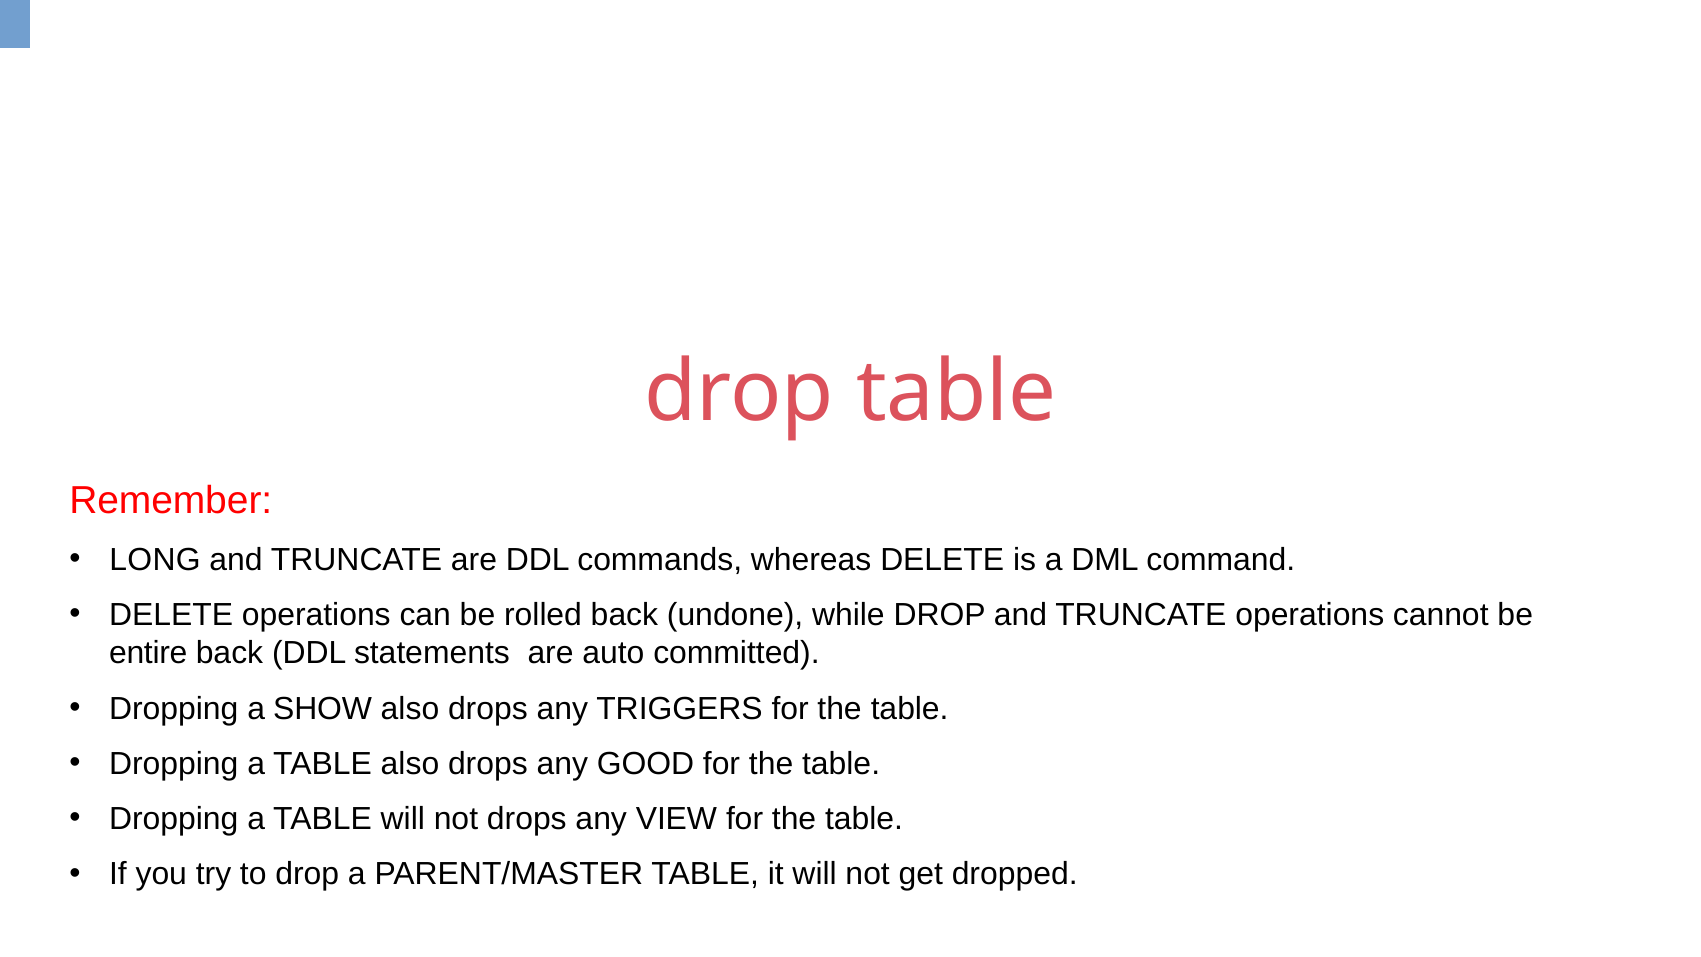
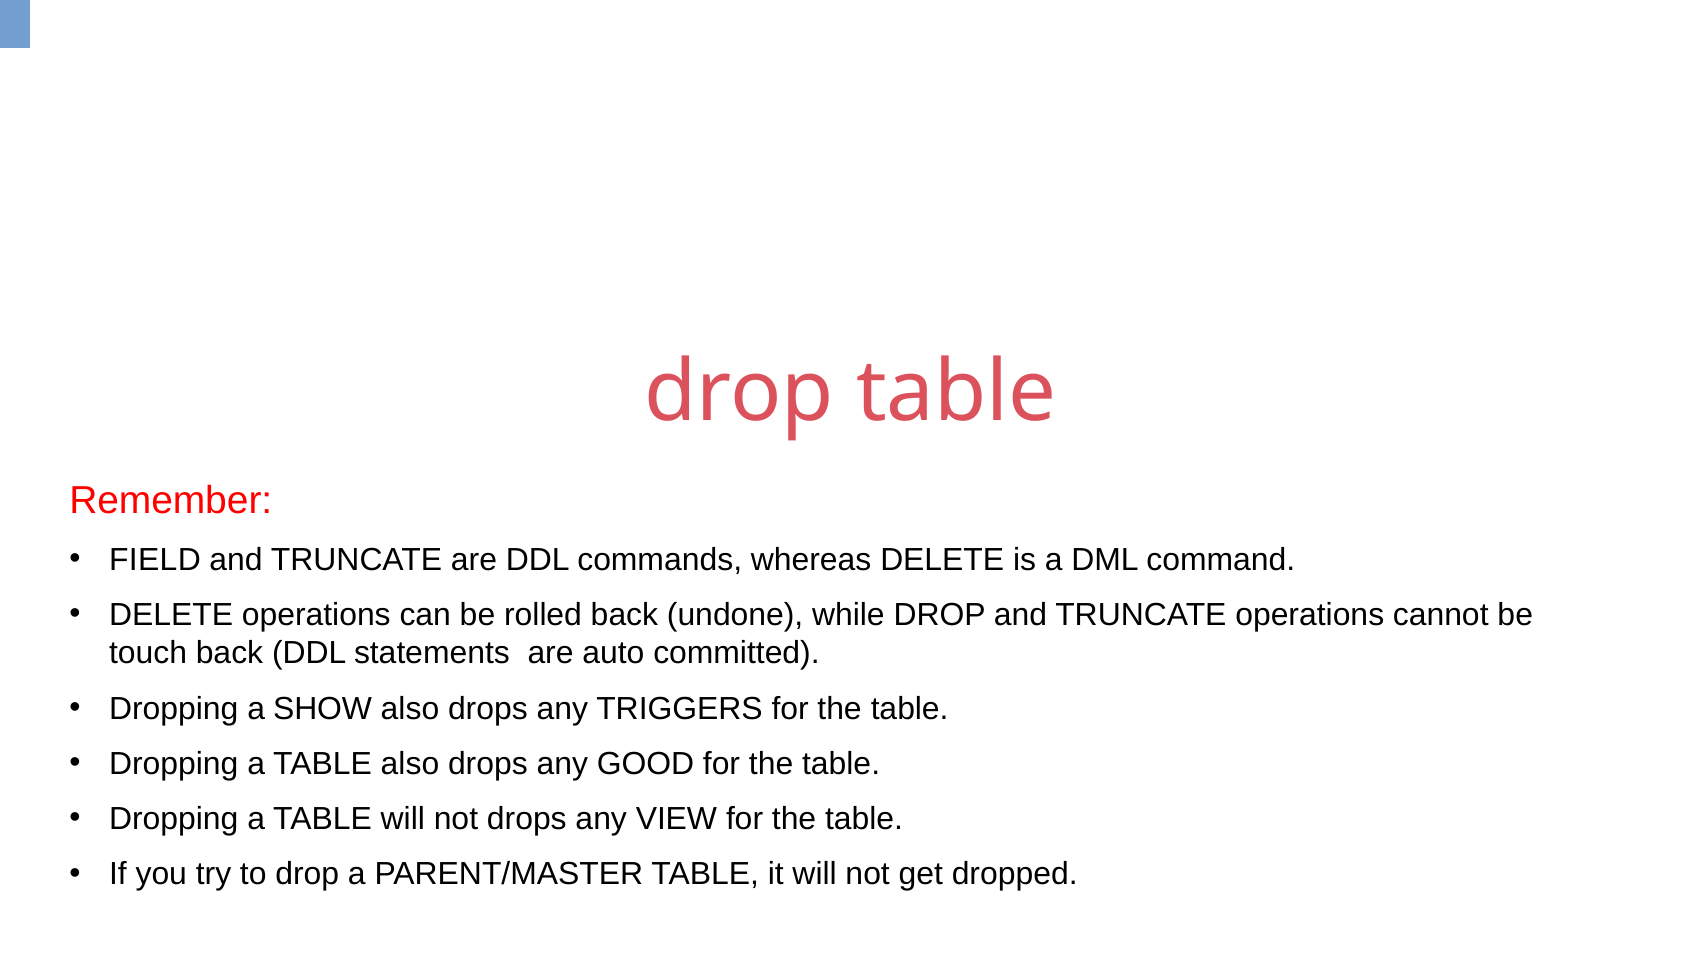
LONG: LONG -> FIELD
entire: entire -> touch
